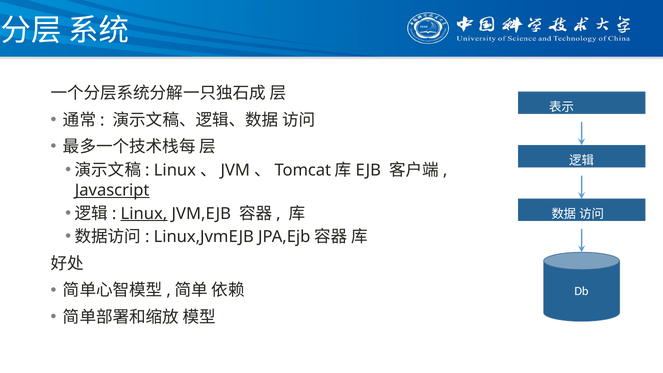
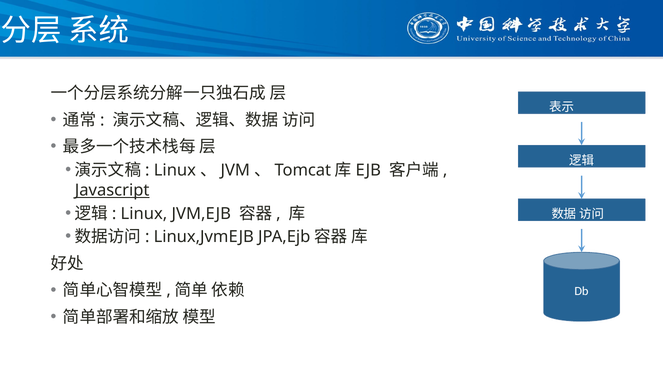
Linux at (144, 213) underline: present -> none
